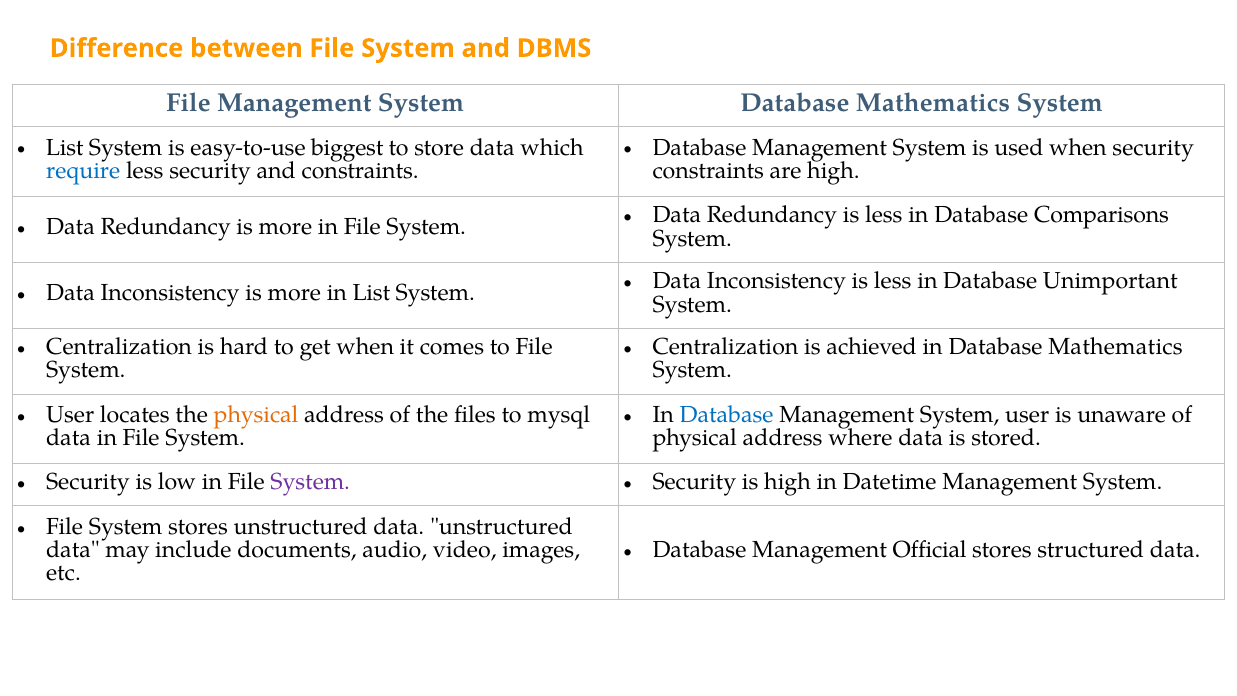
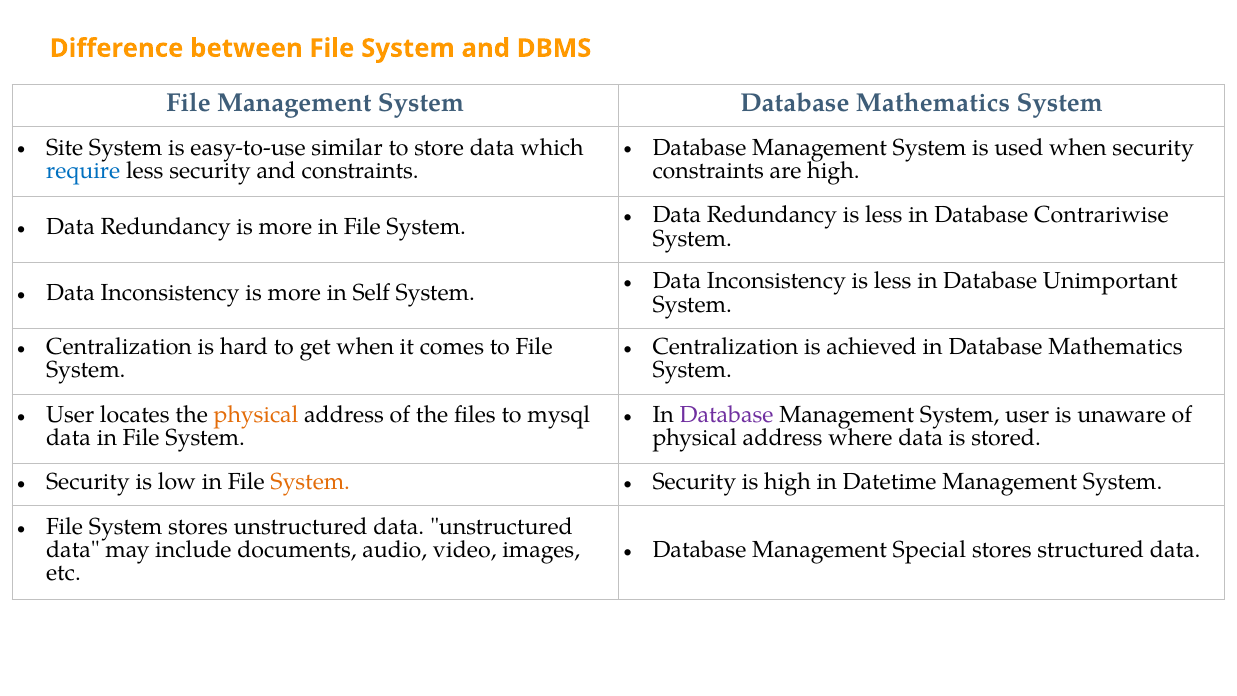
List at (65, 147): List -> Site
biggest: biggest -> similar
Comparisons: Comparisons -> Contrariwise
in List: List -> Self
Database at (727, 415) colour: blue -> purple
System at (310, 482) colour: purple -> orange
Official: Official -> Special
